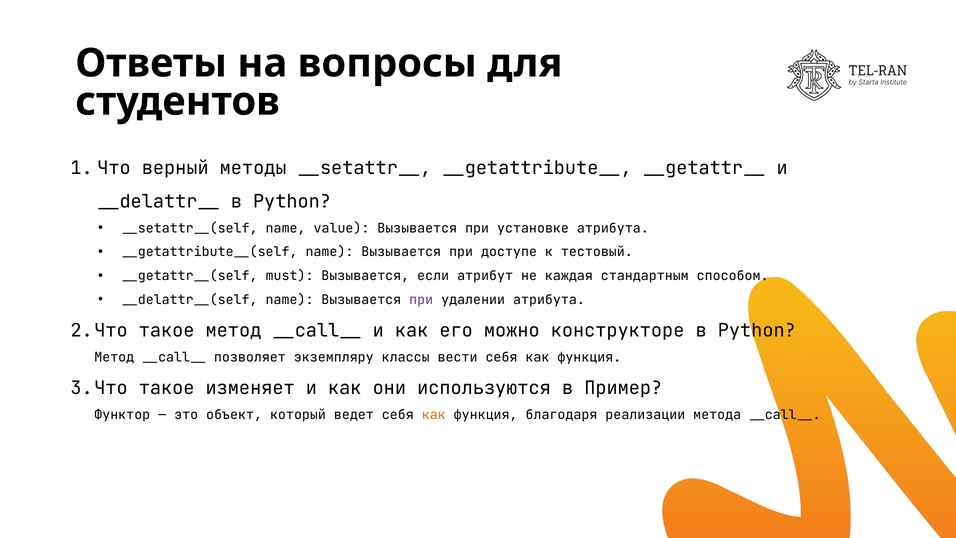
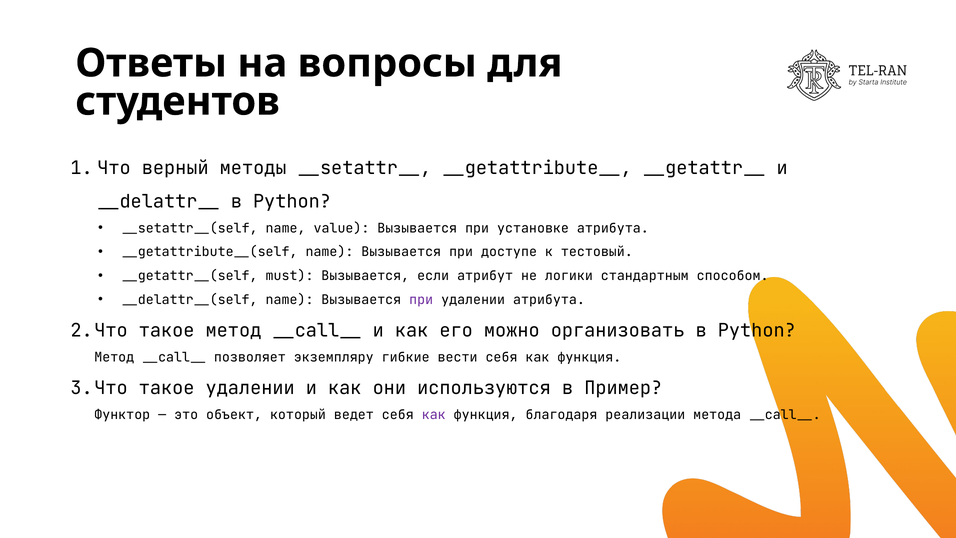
каждая: каждая -> логики
конструкторе: конструкторе -> организовать
классы: классы -> гибкие
такое изменяет: изменяет -> удалении
как at (434, 414) colour: orange -> purple
